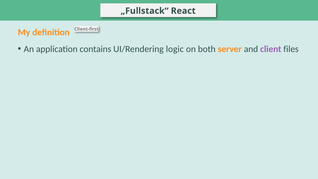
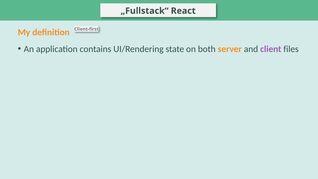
logic: logic -> state
